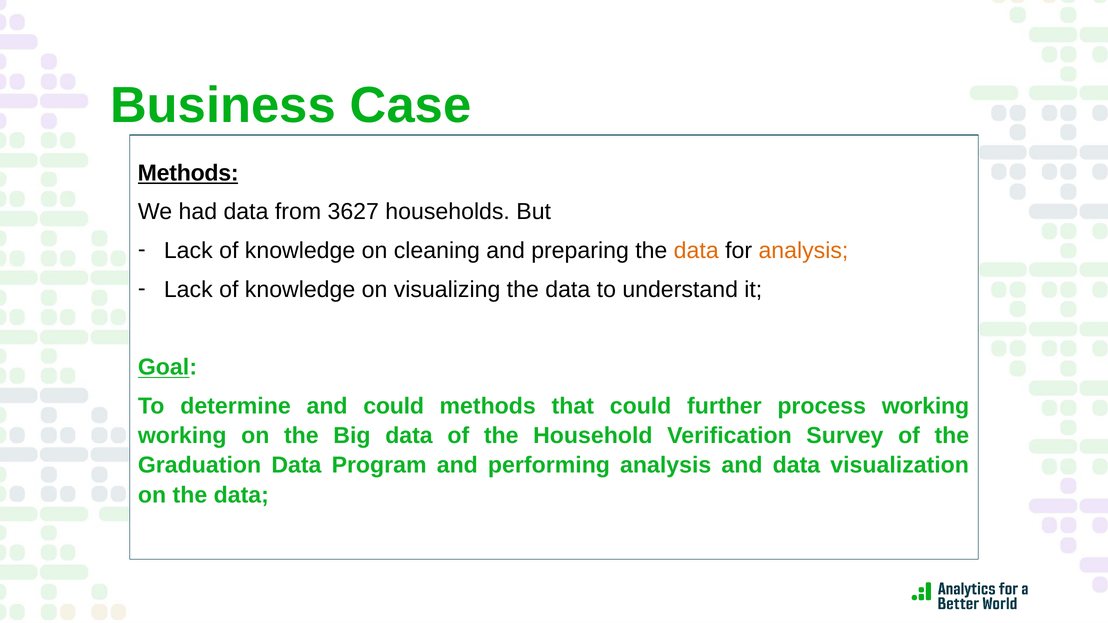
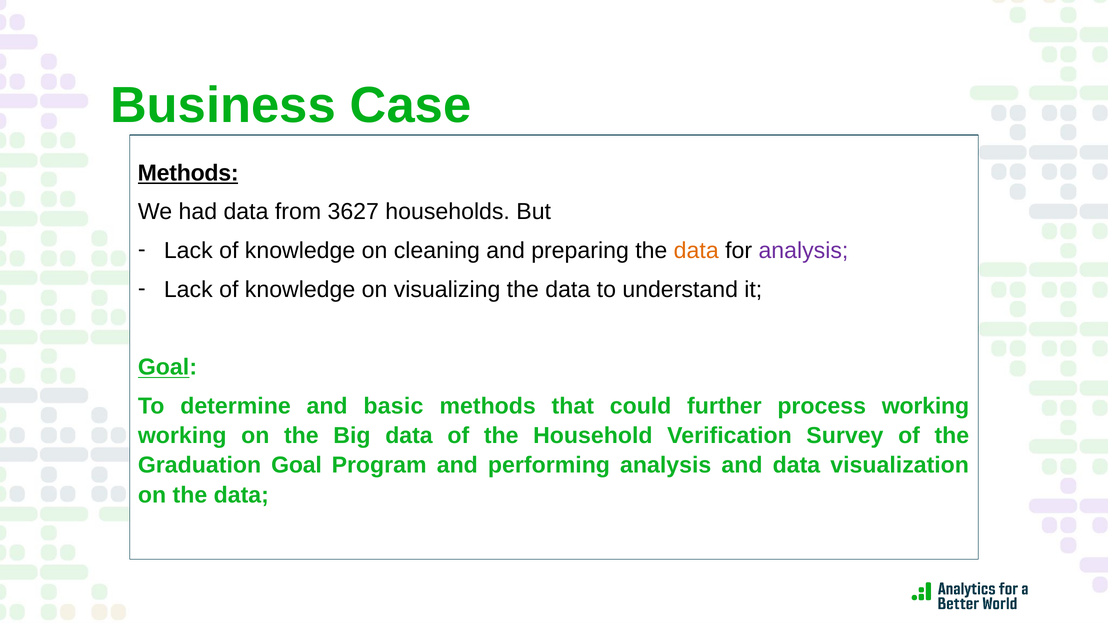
analysis at (803, 251) colour: orange -> purple
and could: could -> basic
Graduation Data: Data -> Goal
